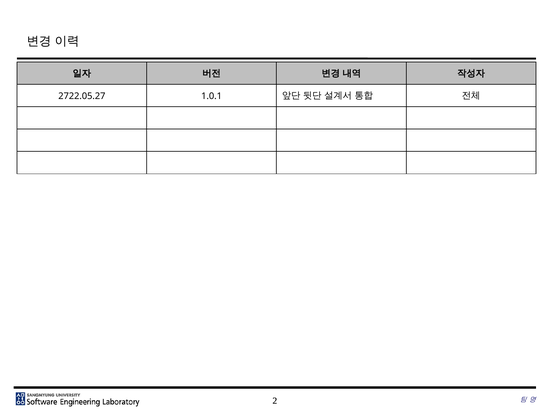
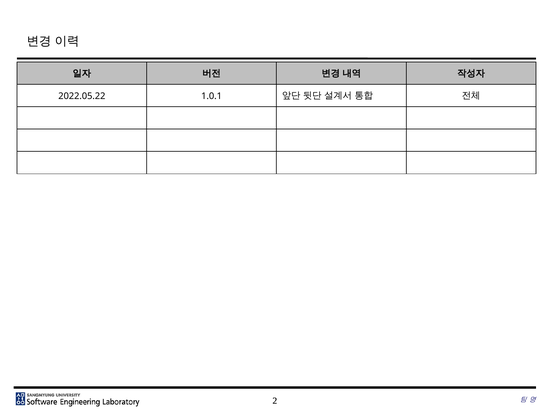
2722.05.27: 2722.05.27 -> 2022.05.22
